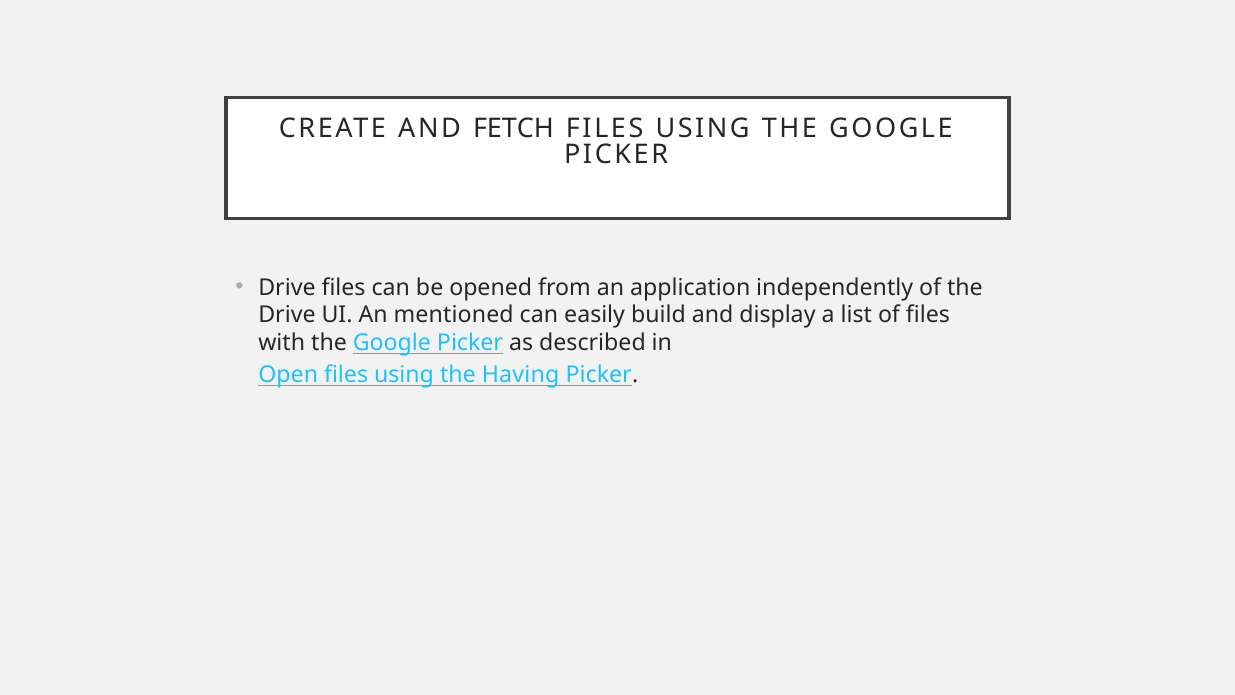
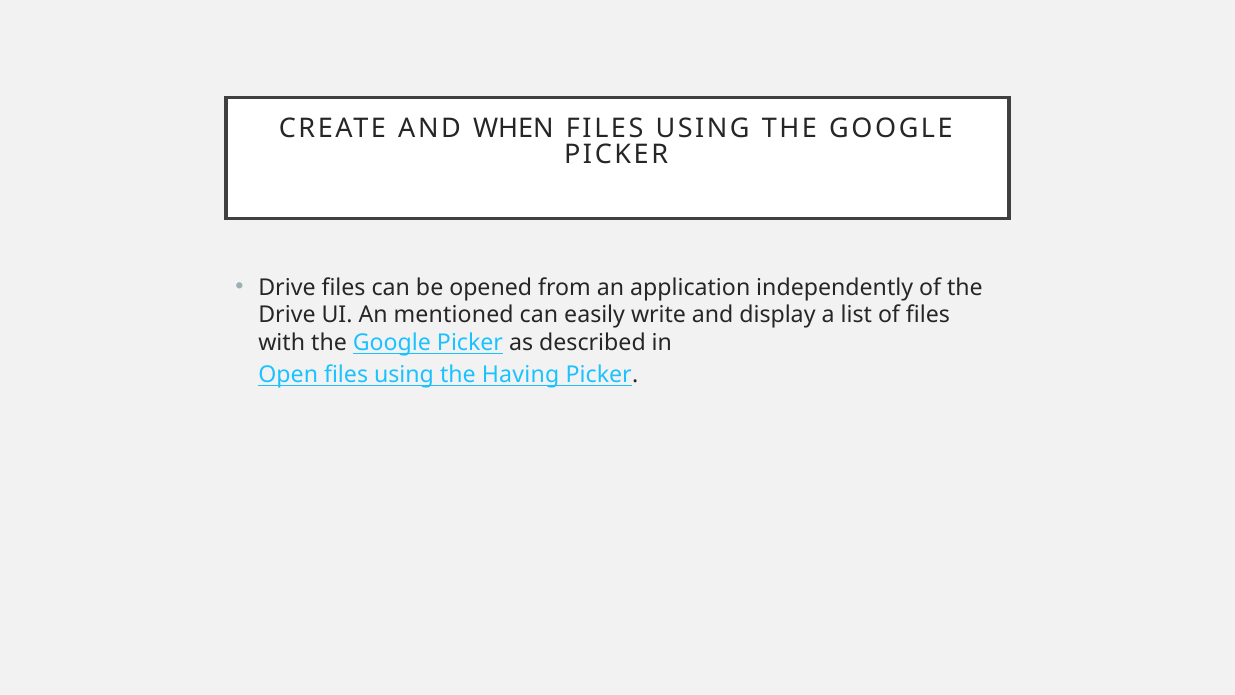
FETCH: FETCH -> WHEN
build: build -> write
